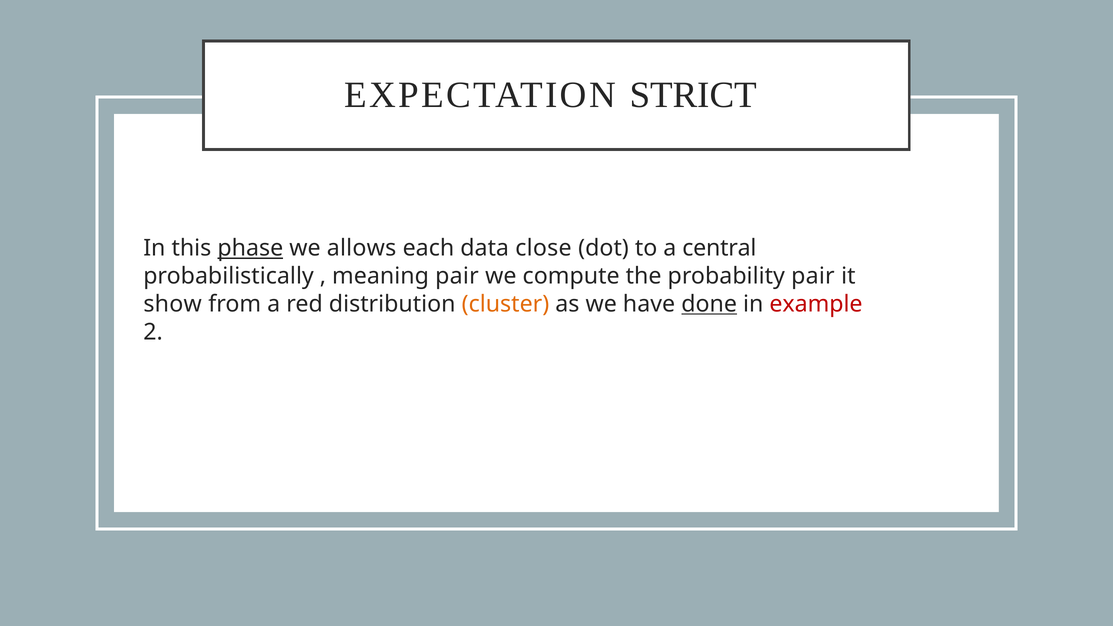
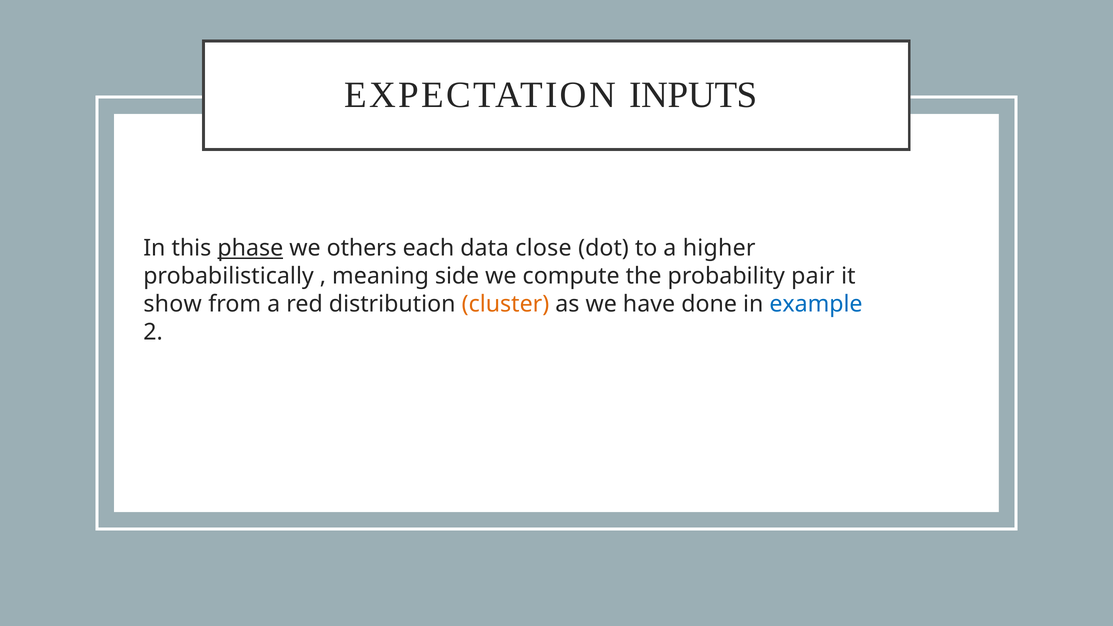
STRICT: STRICT -> INPUTS
allows: allows -> others
central: central -> higher
meaning pair: pair -> side
done underline: present -> none
example colour: red -> blue
